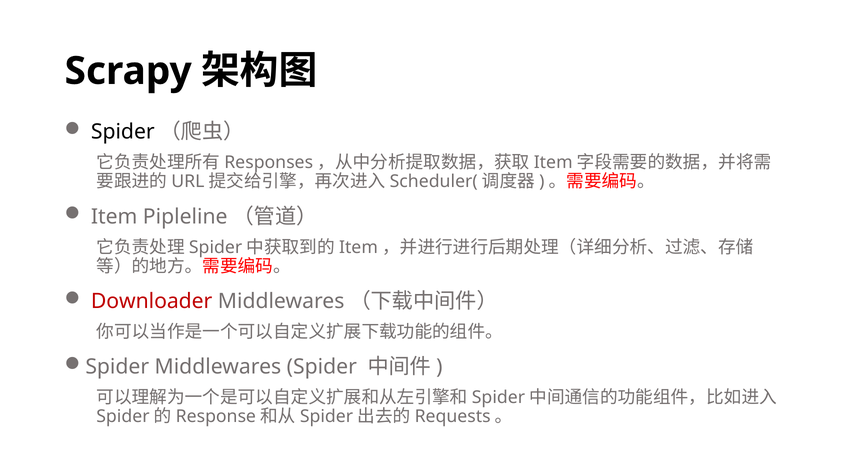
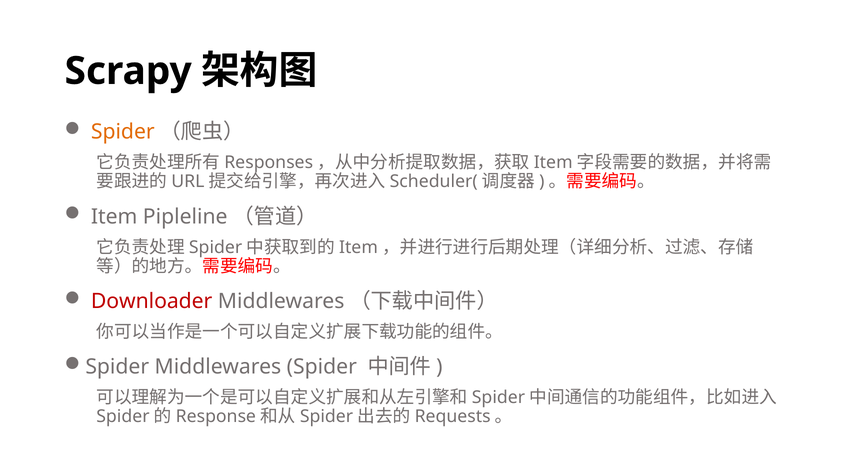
Spider at (123, 132) colour: black -> orange
